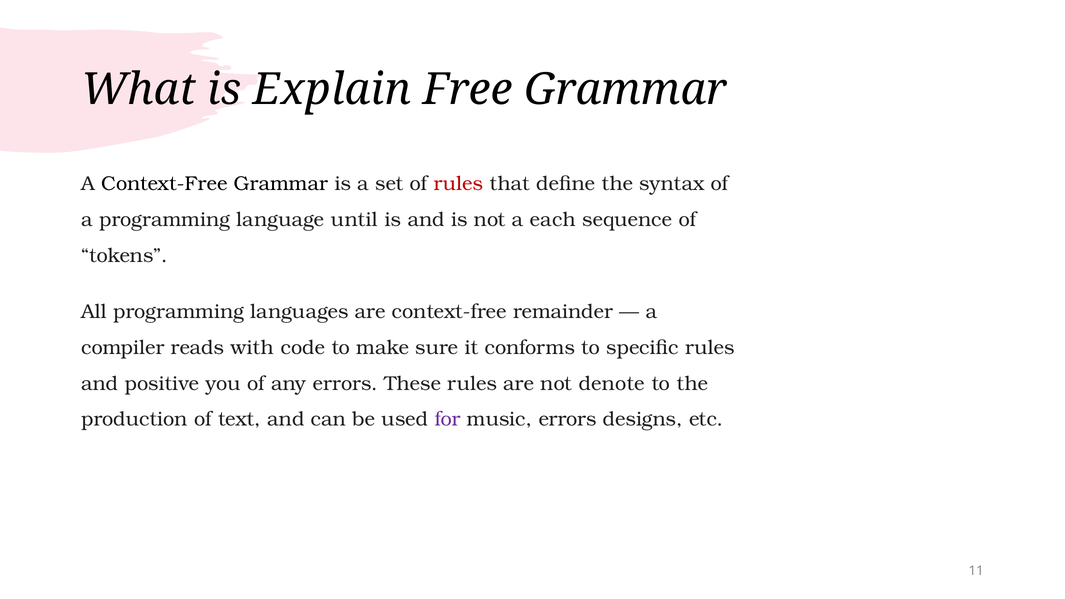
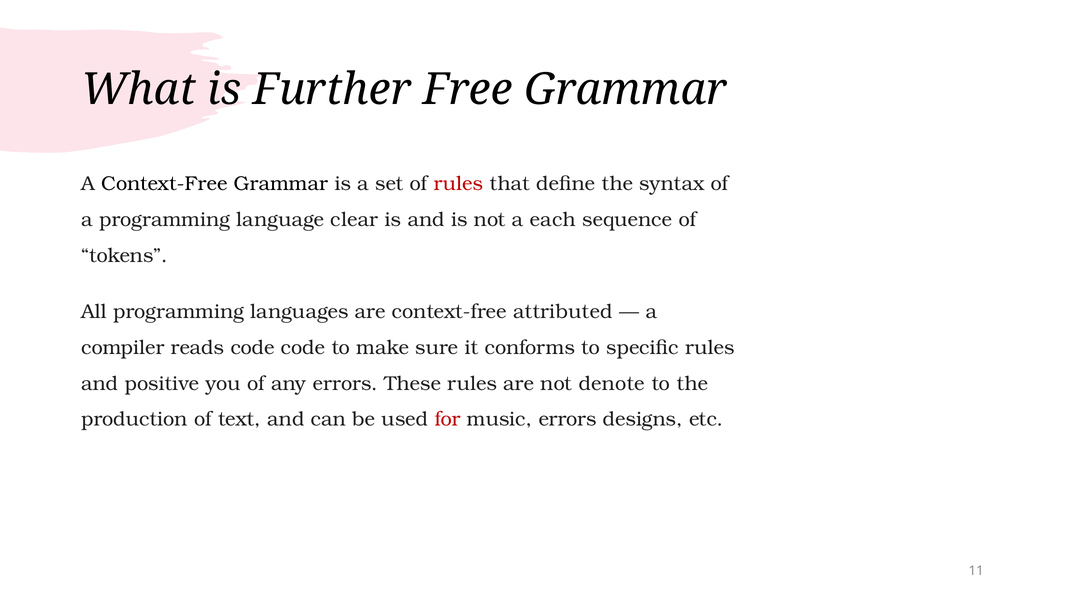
Explain: Explain -> Further
until: until -> clear
remainder: remainder -> attributed
reads with: with -> code
for colour: purple -> red
